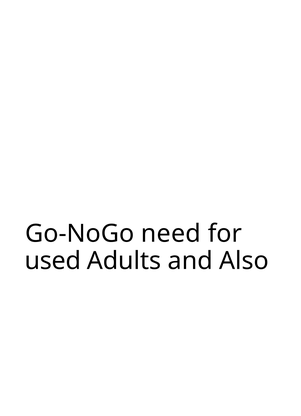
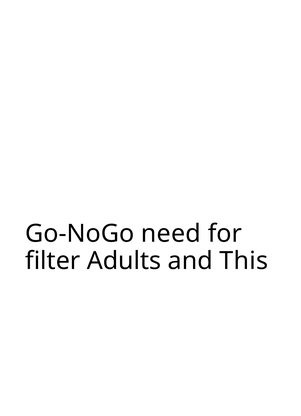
used: used -> filter
Also: Also -> This
